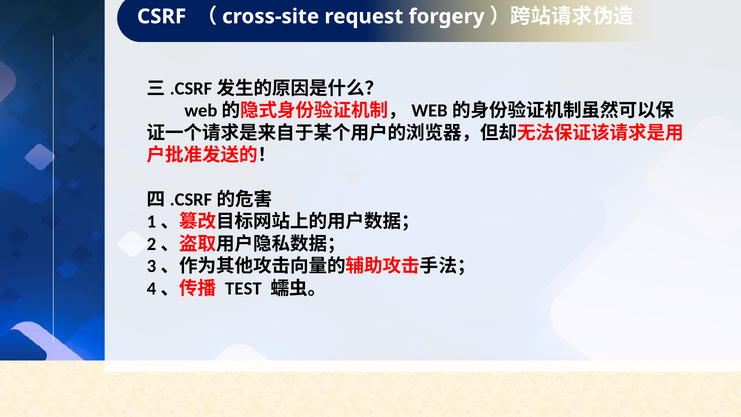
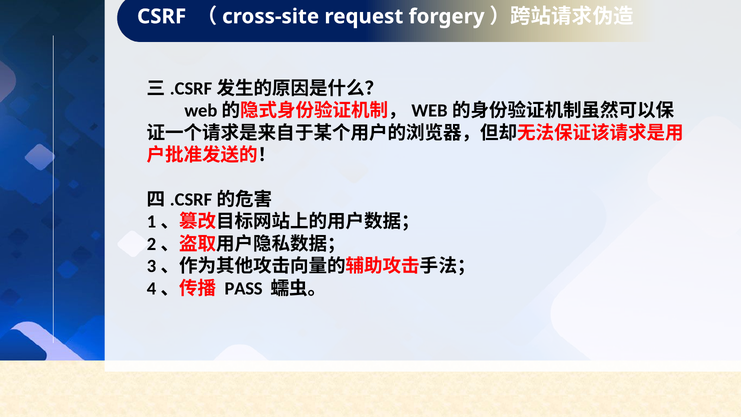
TEST: TEST -> PASS
